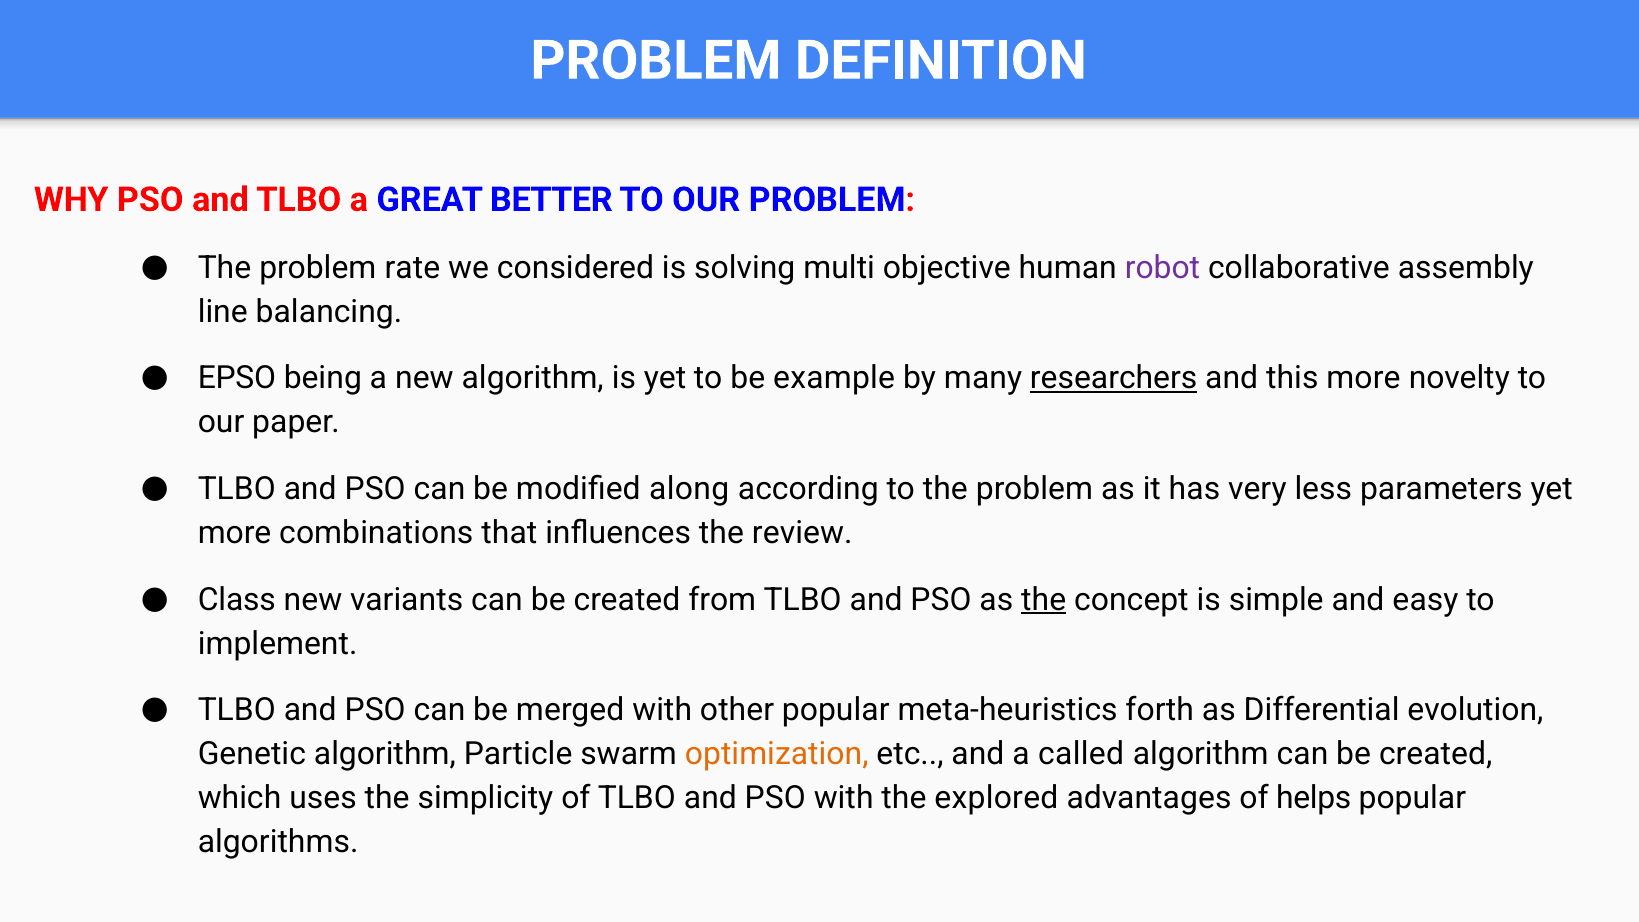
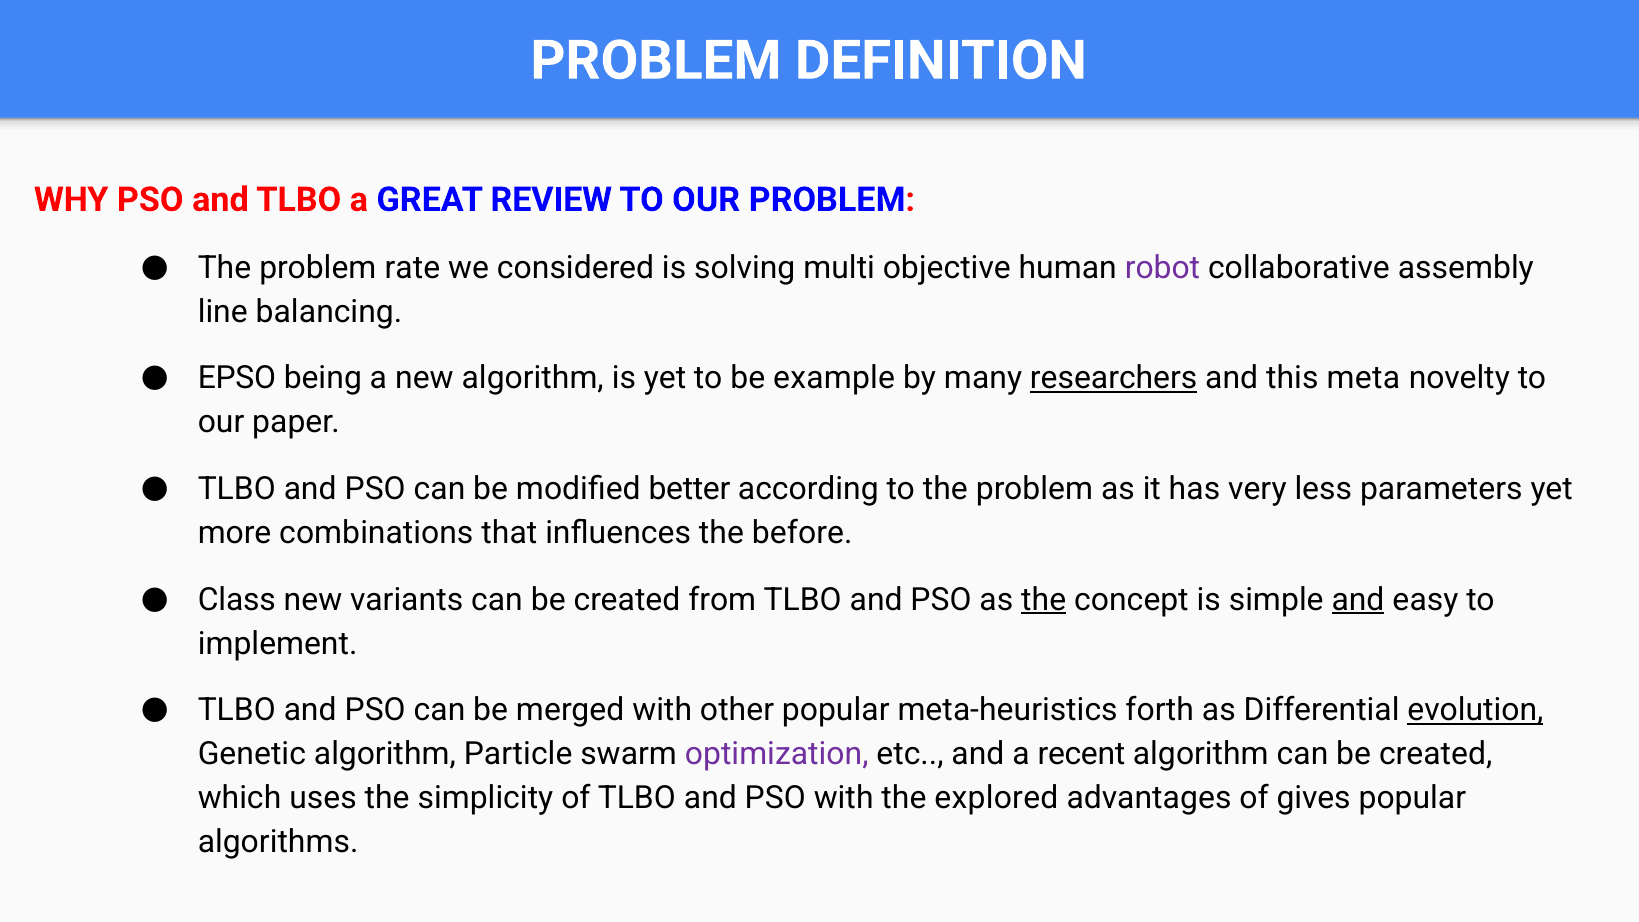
BETTER: BETTER -> REVIEW
this more: more -> meta
along: along -> better
review: review -> before
and at (1358, 600) underline: none -> present
evolution underline: none -> present
optimization colour: orange -> purple
called: called -> recent
helps: helps -> gives
